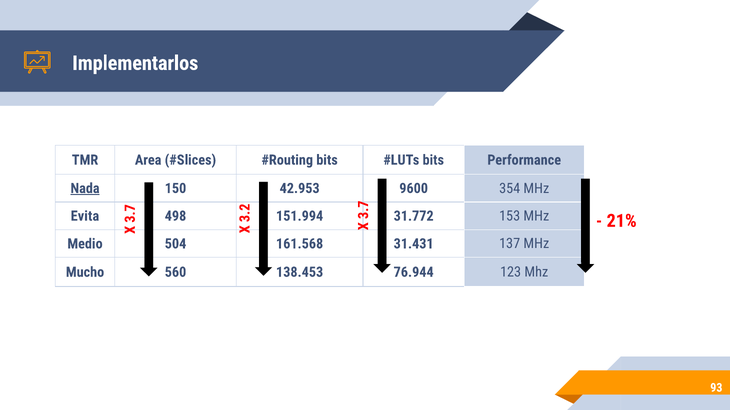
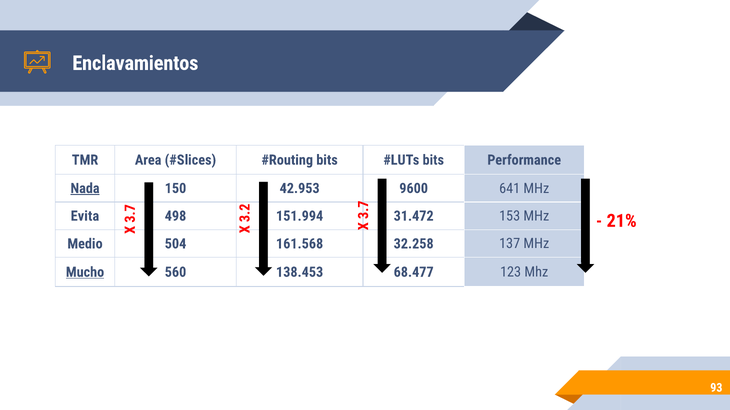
Implementarlos: Implementarlos -> Enclavamientos
354: 354 -> 641
31.772: 31.772 -> 31.472
31.431: 31.431 -> 32.258
Mucho underline: none -> present
76.944: 76.944 -> 68.477
